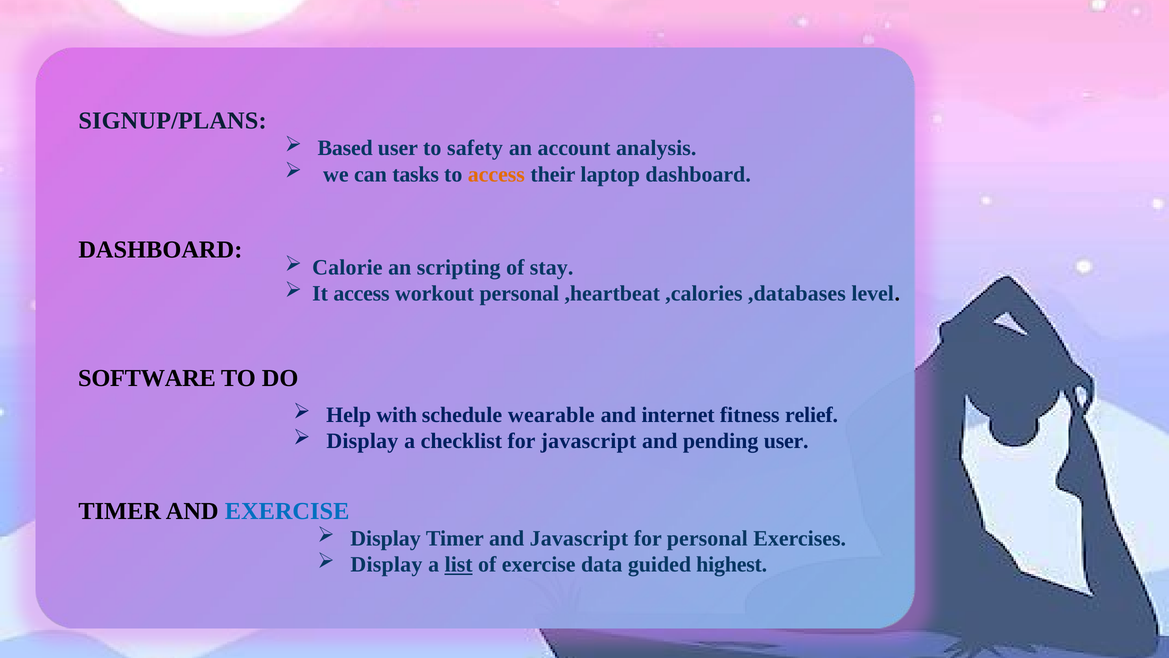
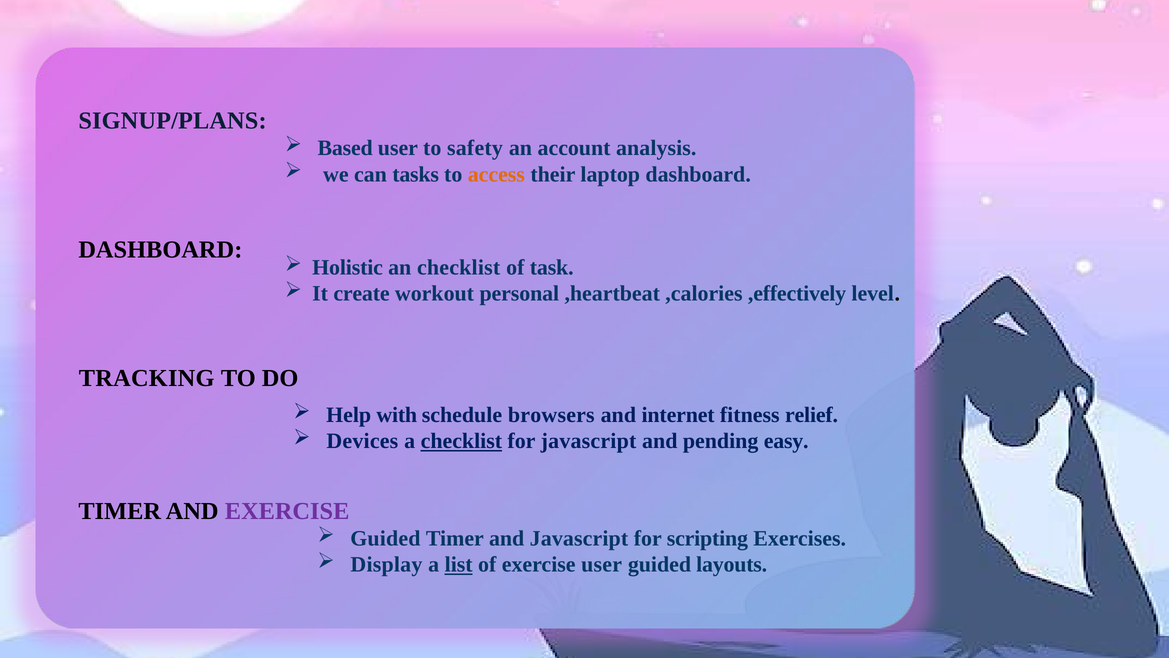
Calorie: Calorie -> Holistic
an scripting: scripting -> checklist
stay: stay -> task
It access: access -> create
,databases: ,databases -> ,effectively
SOFTWARE: SOFTWARE -> TRACKING
wearable: wearable -> browsers
Display at (362, 441): Display -> Devices
checklist at (461, 441) underline: none -> present
pending user: user -> easy
EXERCISE at (287, 511) colour: blue -> purple
Display at (386, 538): Display -> Guided
for personal: personal -> scripting
exercise data: data -> user
highest: highest -> layouts
